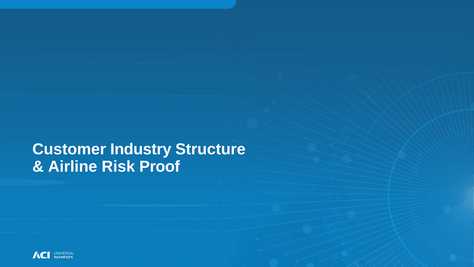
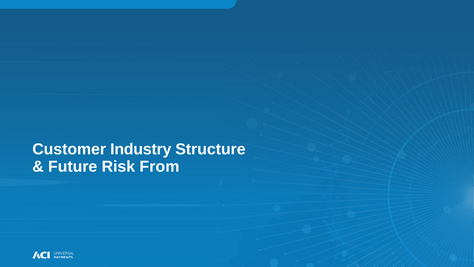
Airline: Airline -> Future
Proof: Proof -> From
